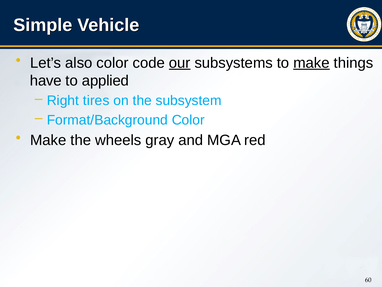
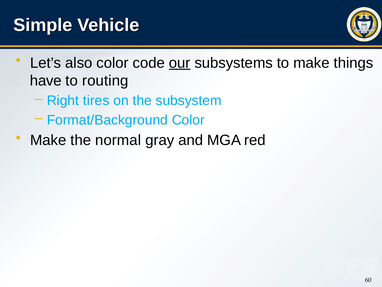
make at (311, 63) underline: present -> none
applied: applied -> routing
wheels: wheels -> normal
